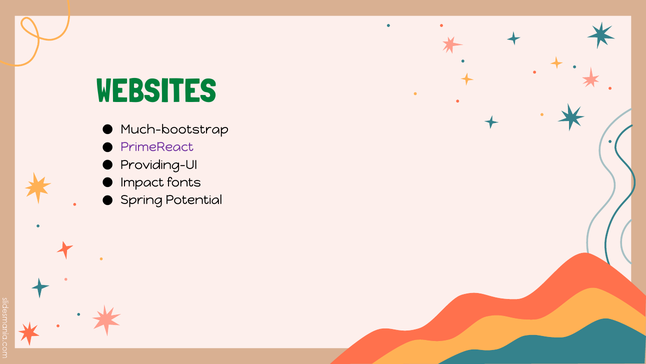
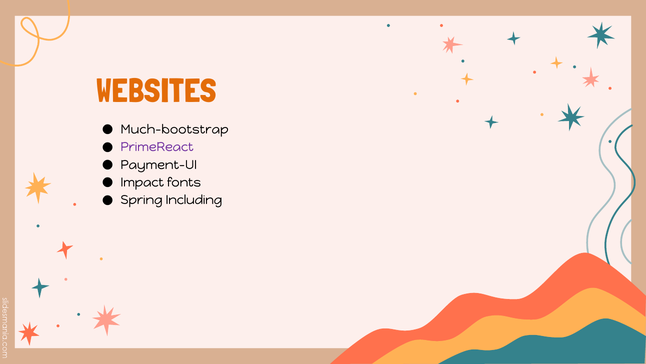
WEBSITES colour: green -> orange
Providing-UI: Providing-UI -> Payment-UI
Potential: Potential -> Including
